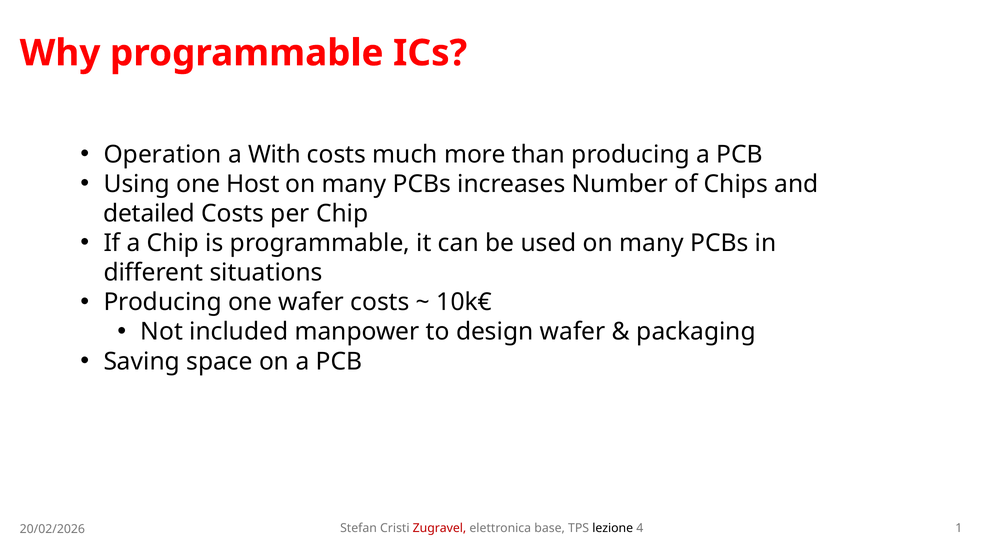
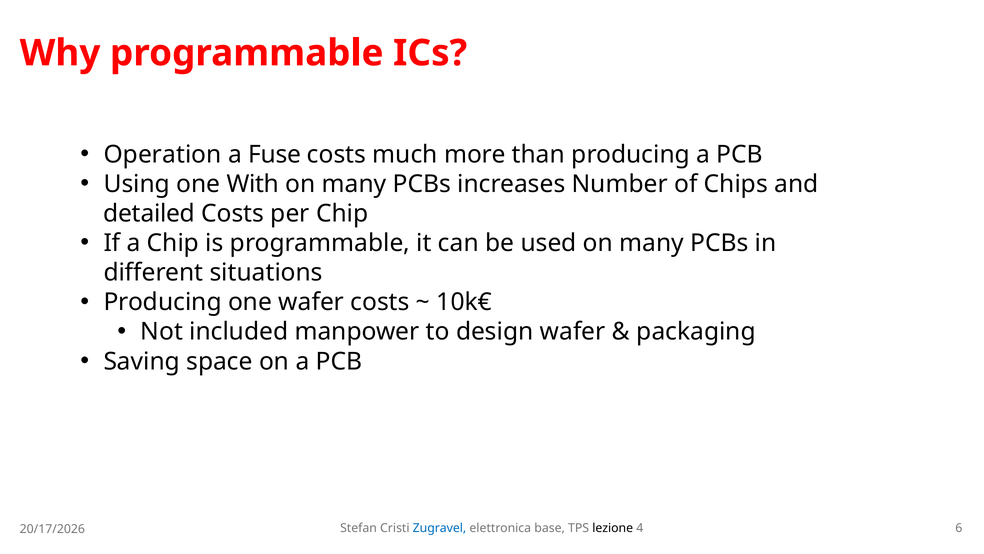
With: With -> Fuse
Host: Host -> With
Zugravel colour: red -> blue
1: 1 -> 6
20/02/2026: 20/02/2026 -> 20/17/2026
